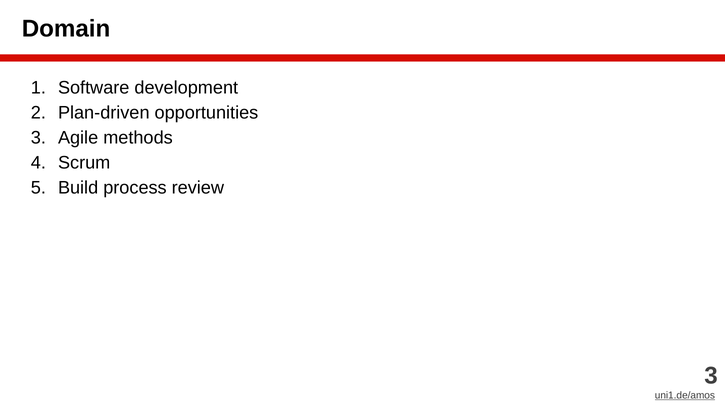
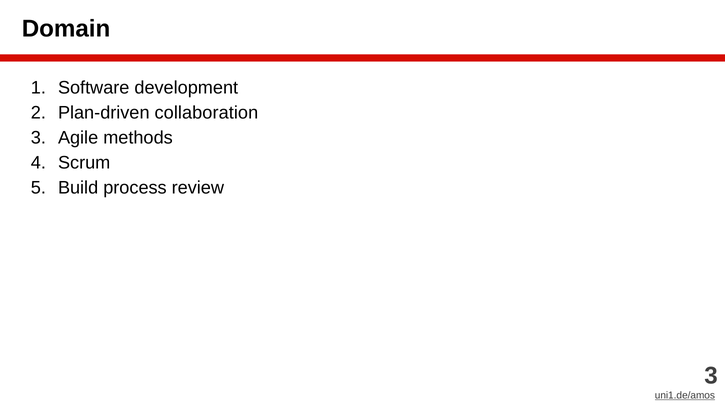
opportunities: opportunities -> collaboration
